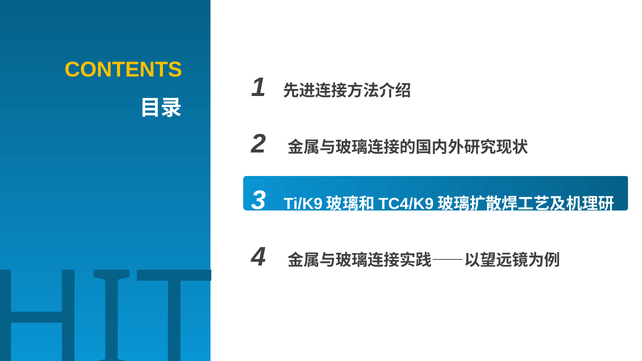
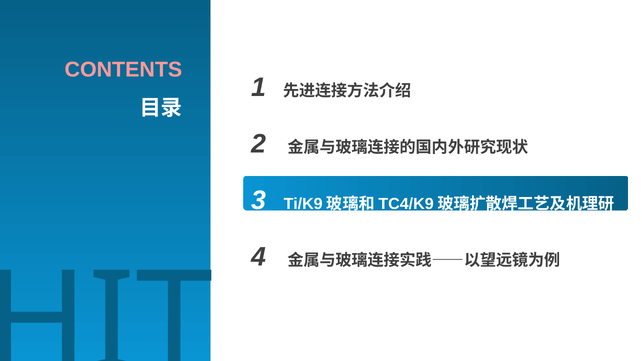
CONTENTS colour: yellow -> pink
